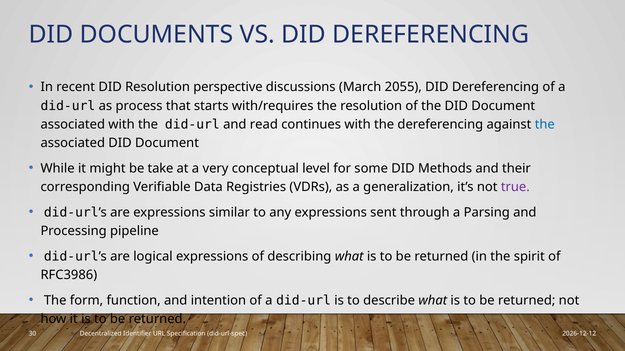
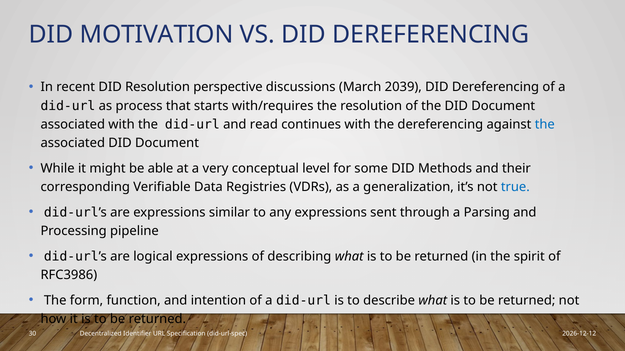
DOCUMENTS: DOCUMENTS -> MOTIVATION
2055: 2055 -> 2039
take: take -> able
true colour: purple -> blue
